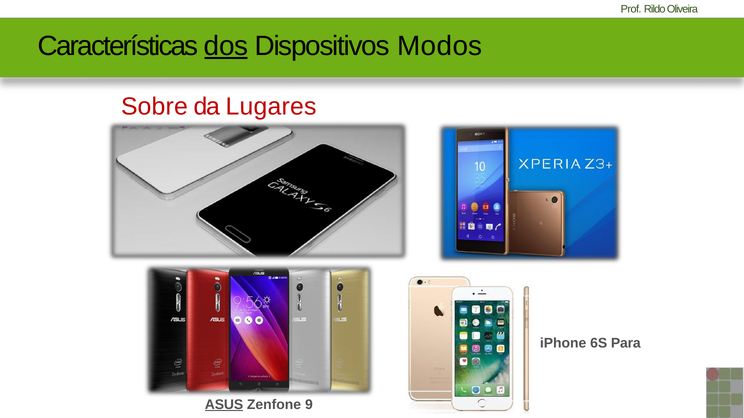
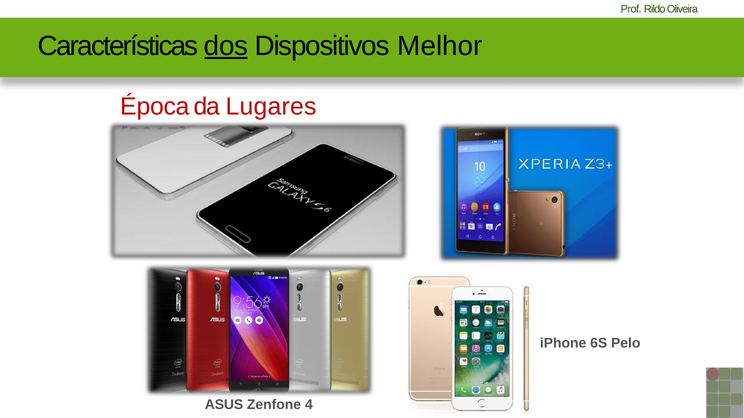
Modos: Modos -> Melhor
Sobre: Sobre -> Época
Para: Para -> Pelo
ASUS underline: present -> none
9: 9 -> 4
